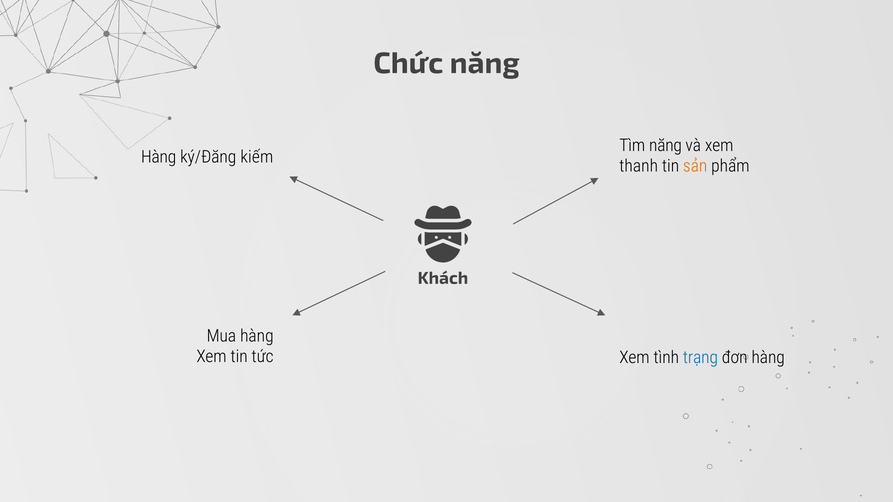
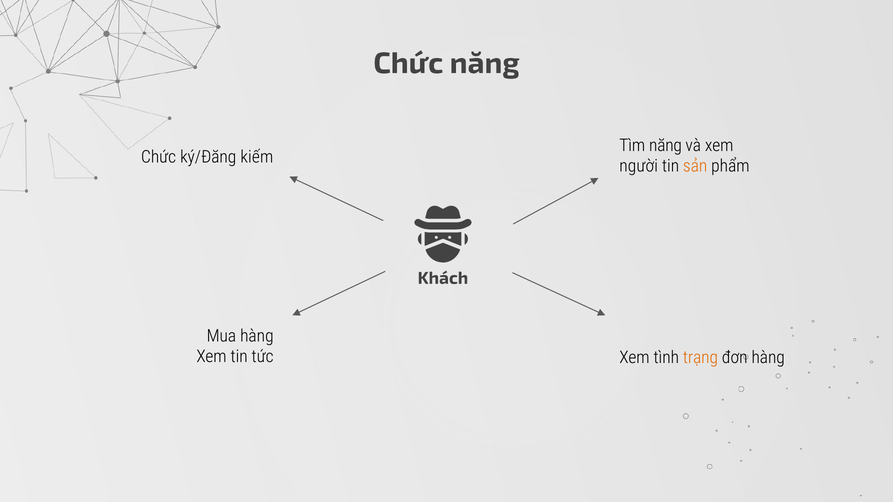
Hàng at (159, 157): Hàng -> Chức
thanh: thanh -> người
trạng colour: blue -> orange
